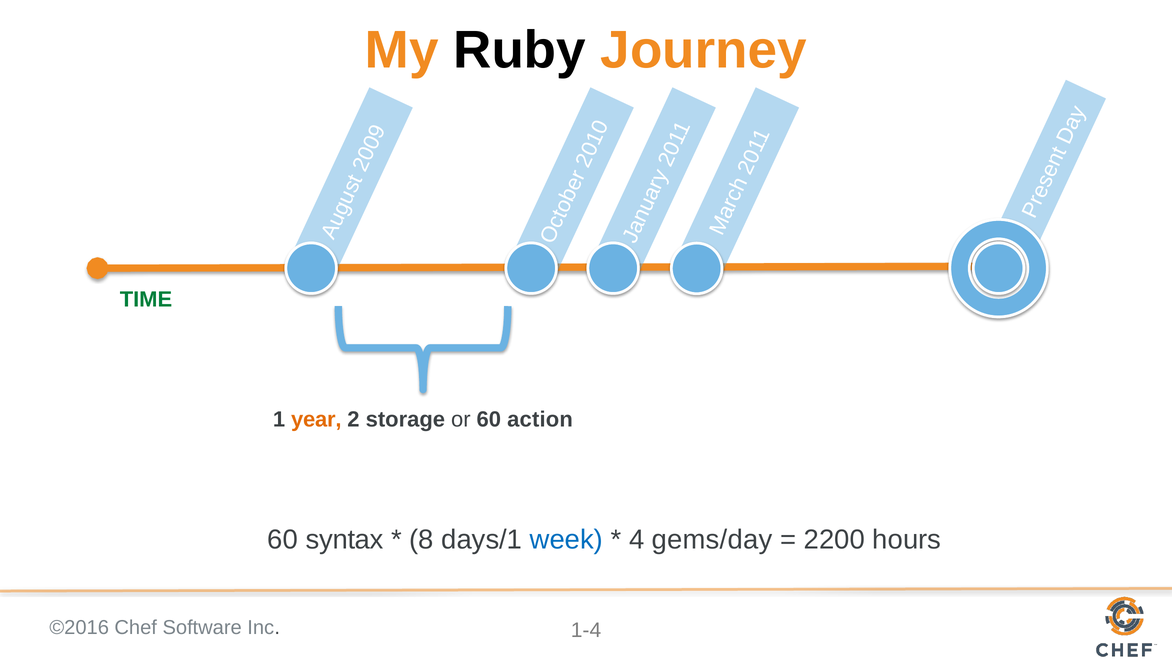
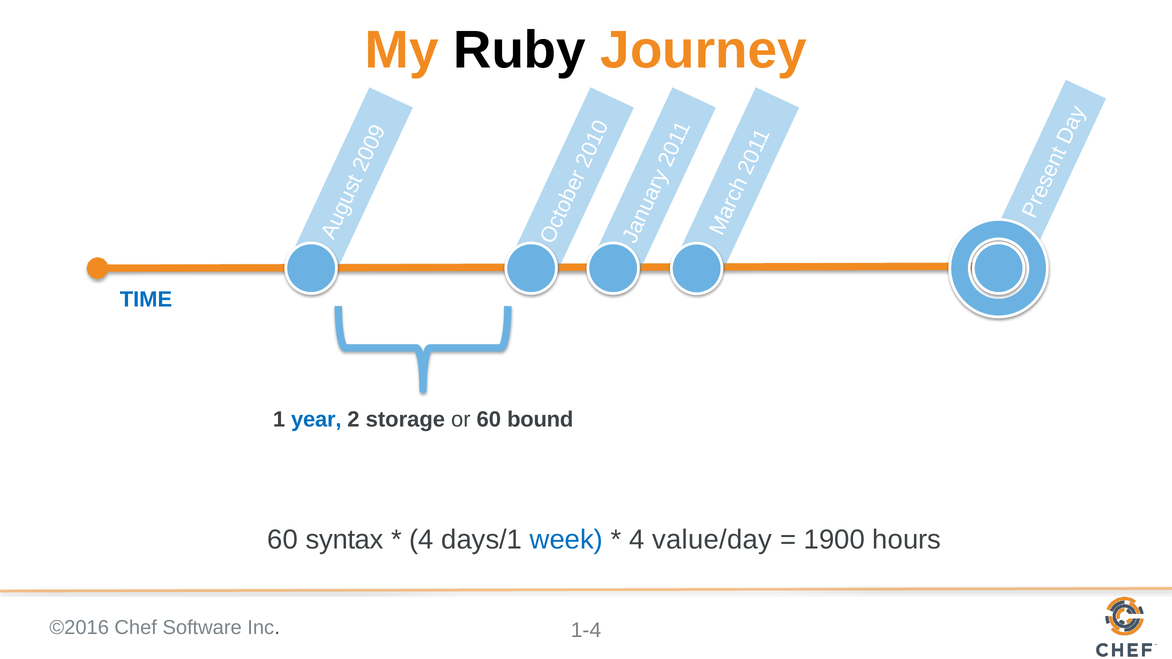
TIME colour: green -> blue
year colour: orange -> blue
action: action -> bound
8 at (422, 540): 8 -> 4
gems/day: gems/day -> value/day
2200: 2200 -> 1900
